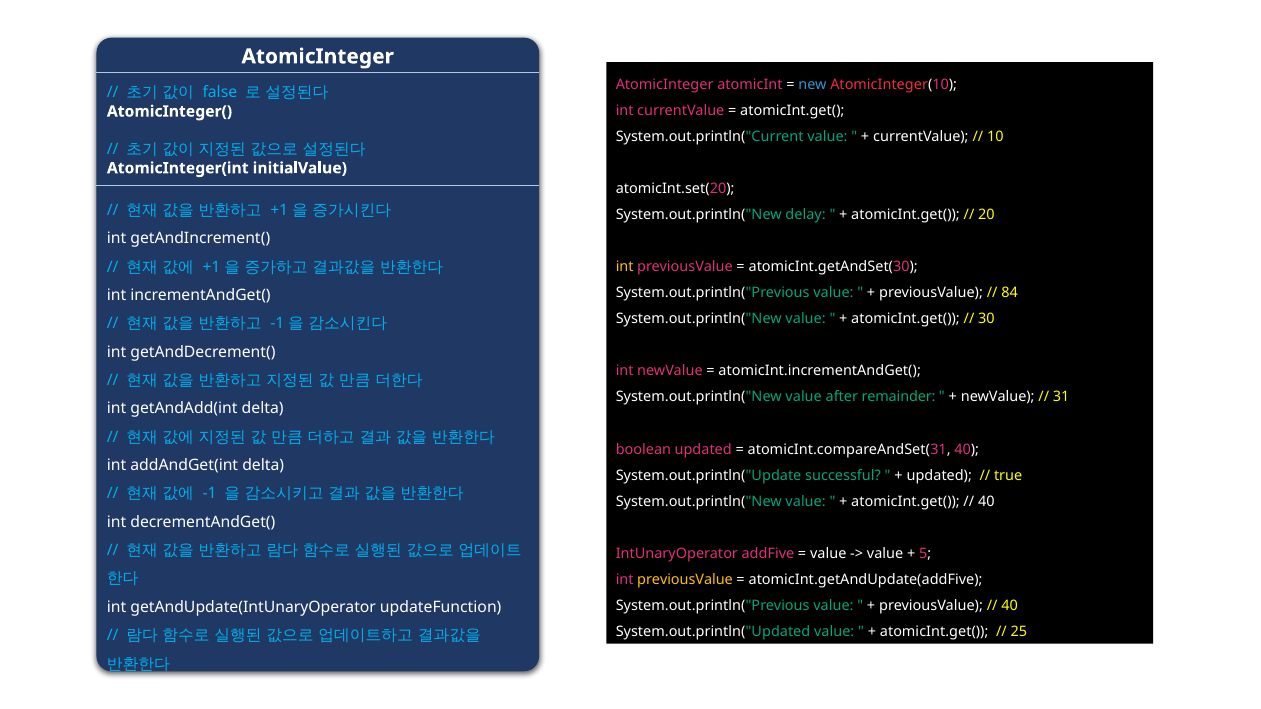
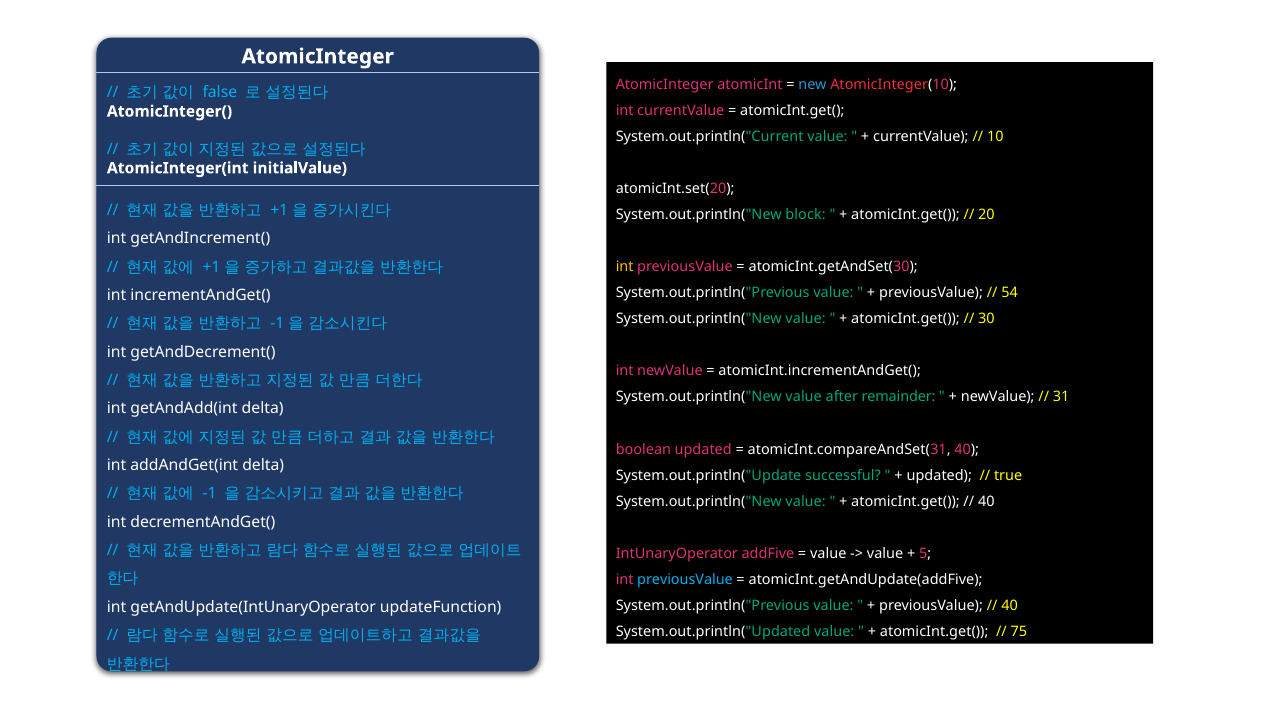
delay: delay -> block
84: 84 -> 54
previousValue at (685, 580) colour: yellow -> light blue
25: 25 -> 75
